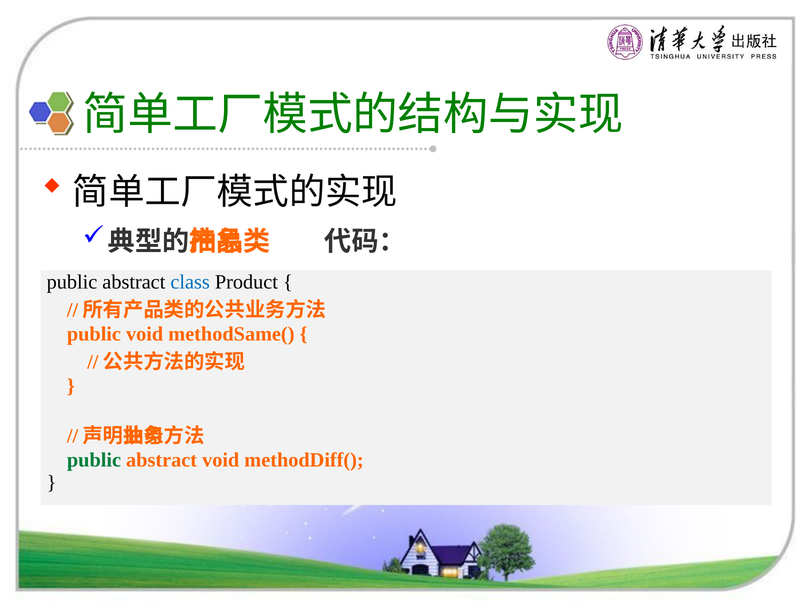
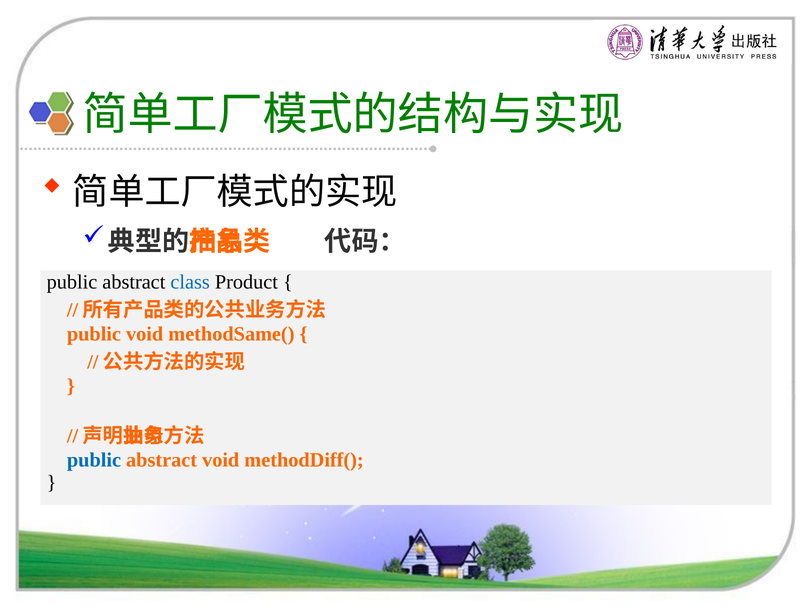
public at (94, 460) colour: green -> blue
